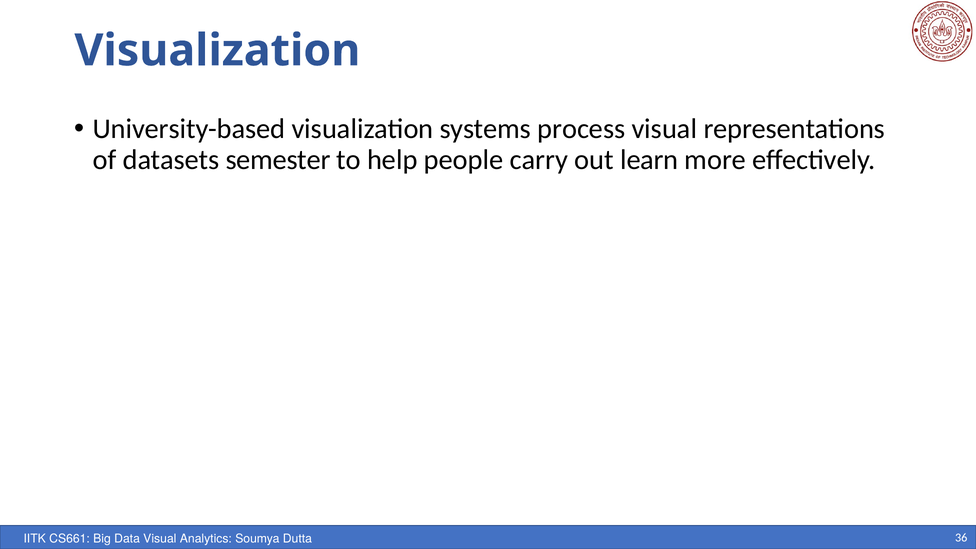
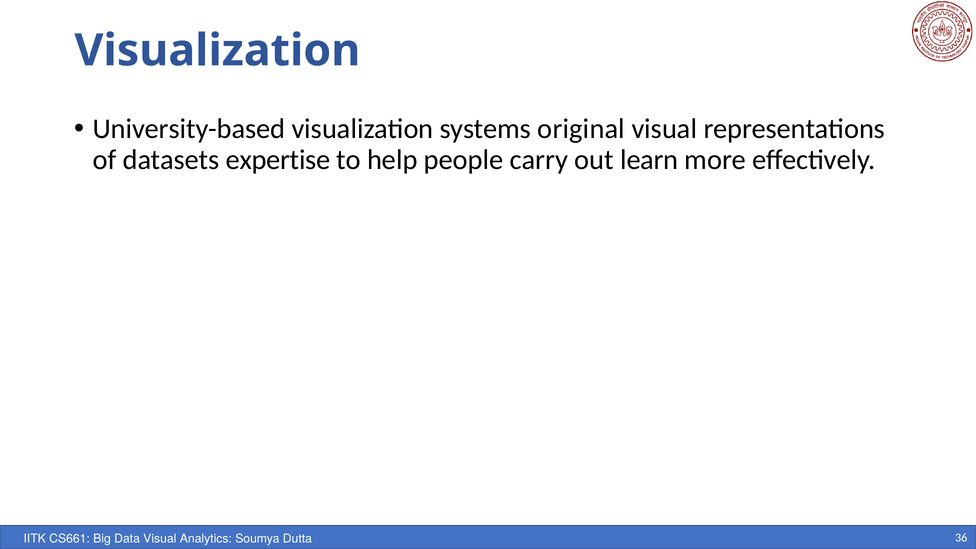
process: process -> original
semester: semester -> expertise
